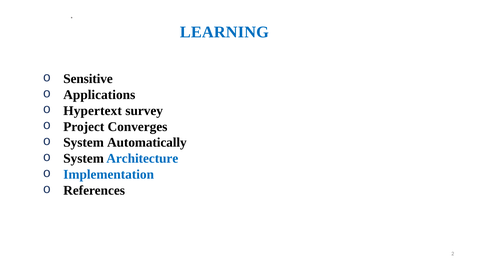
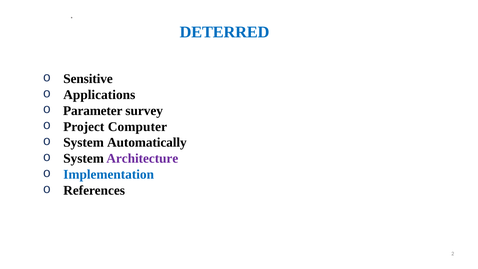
LEARNING: LEARNING -> DETERRED
Hypertext: Hypertext -> Parameter
Converges: Converges -> Computer
Architecture colour: blue -> purple
